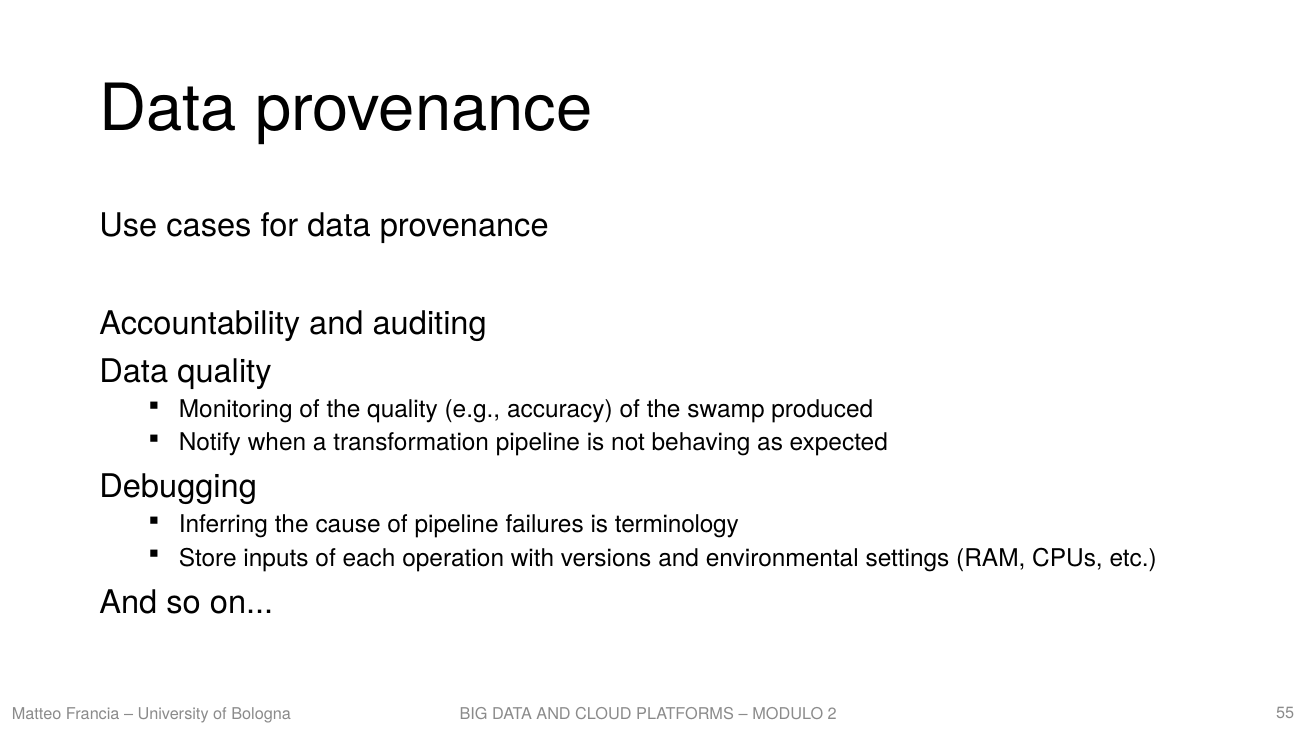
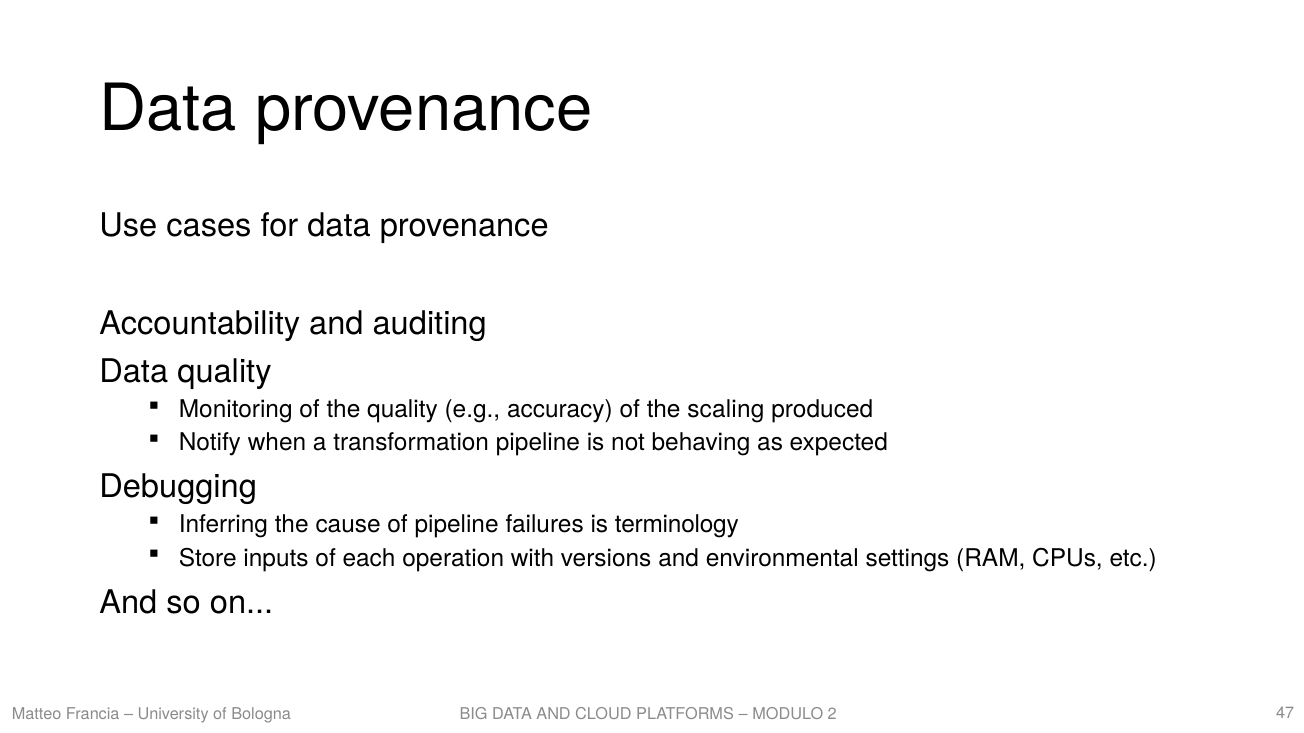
swamp: swamp -> scaling
55: 55 -> 47
